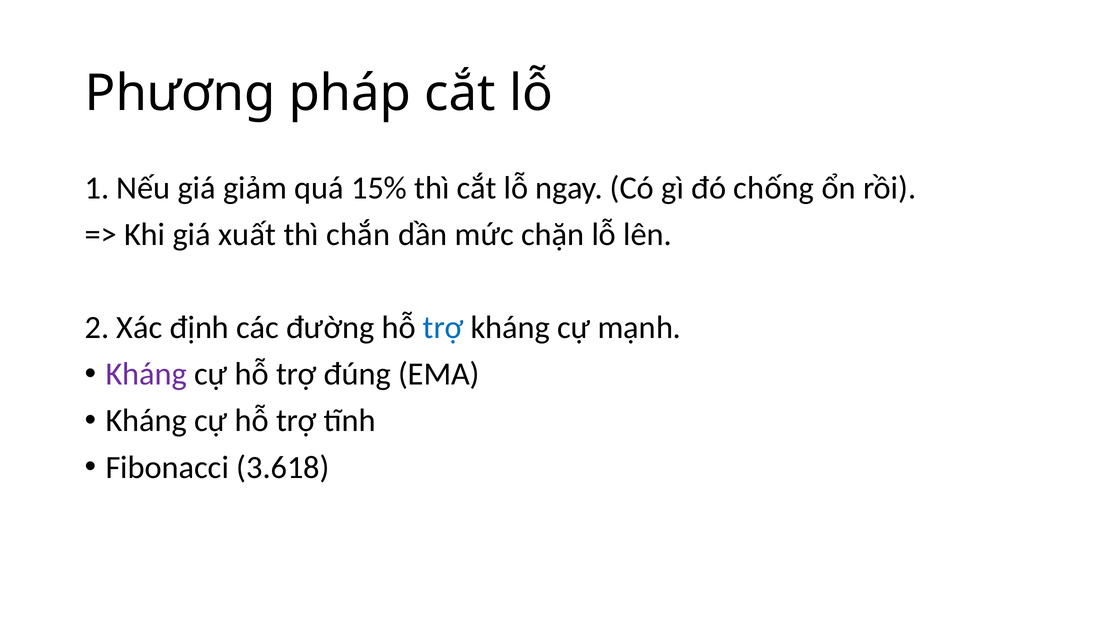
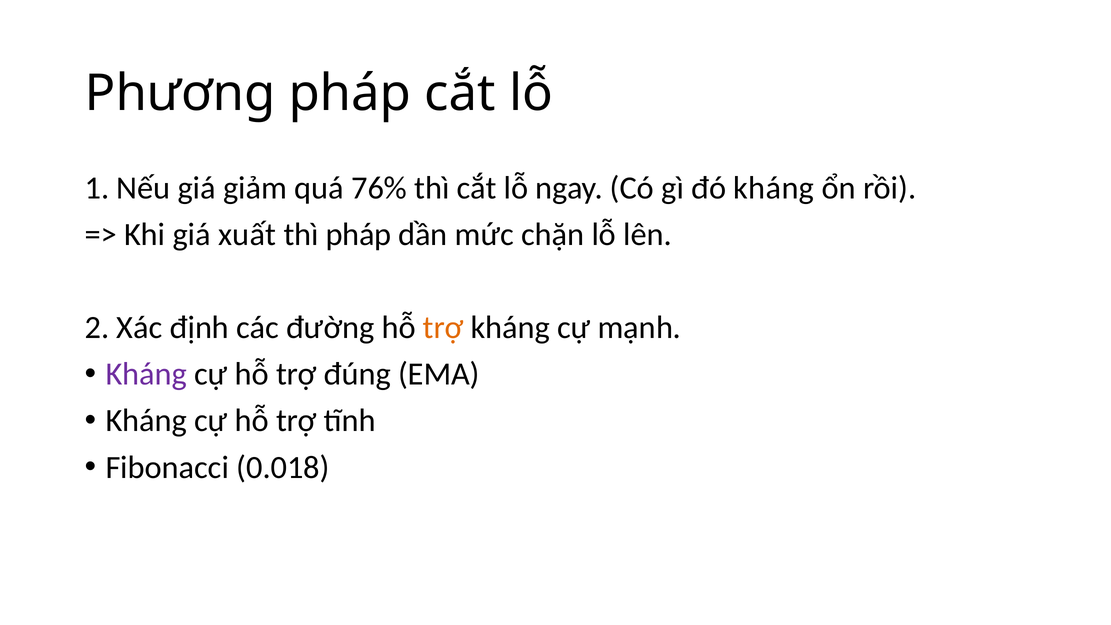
15%: 15% -> 76%
đó chống: chống -> kháng
thì chắn: chắn -> pháp
trợ at (443, 328) colour: blue -> orange
3.618: 3.618 -> 0.018
